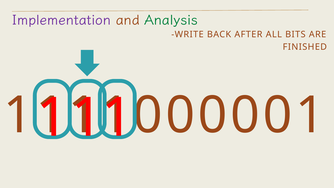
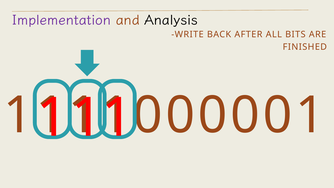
Analysis colour: green -> black
